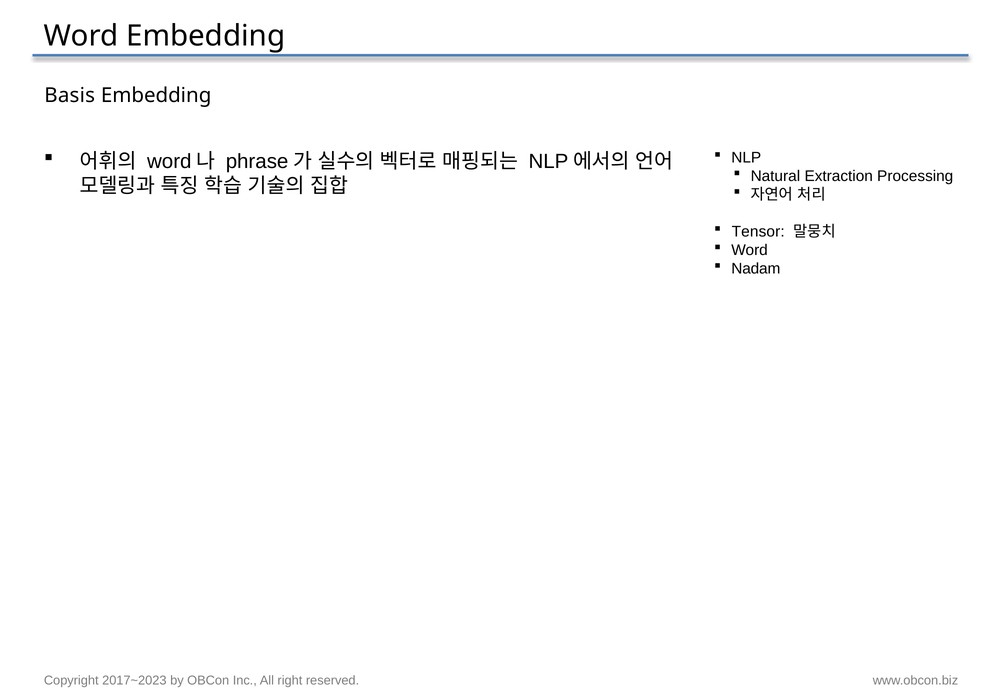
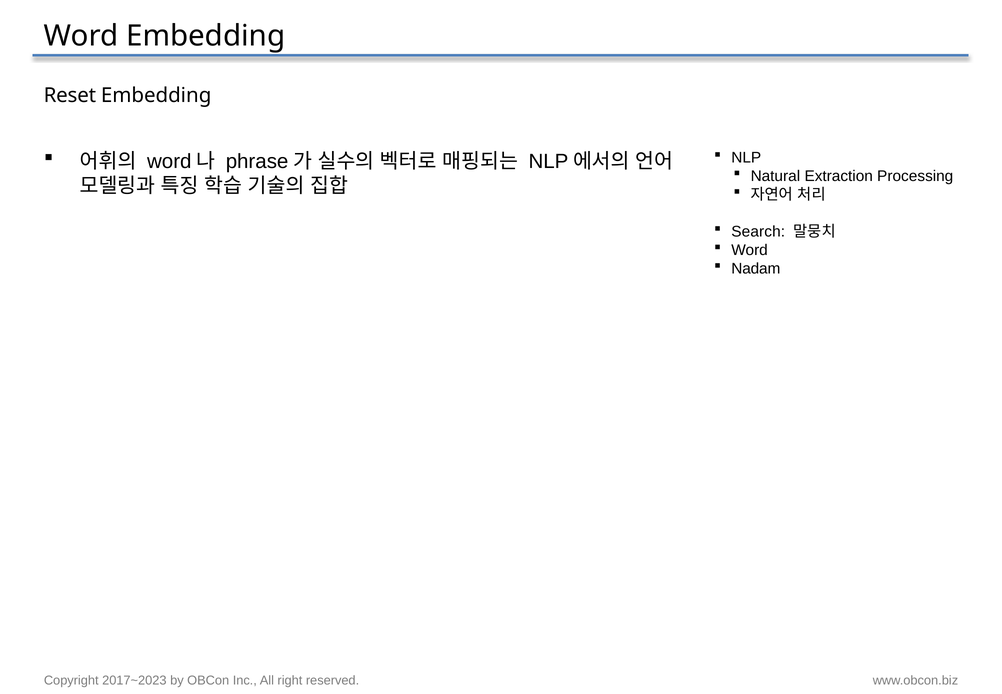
Basis: Basis -> Reset
Tensor: Tensor -> Search
